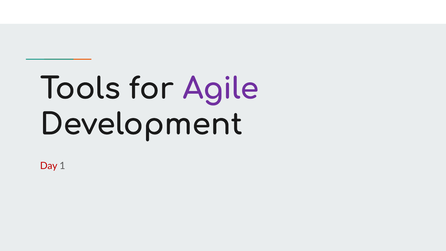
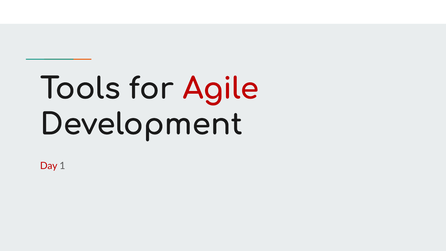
Agile colour: purple -> red
